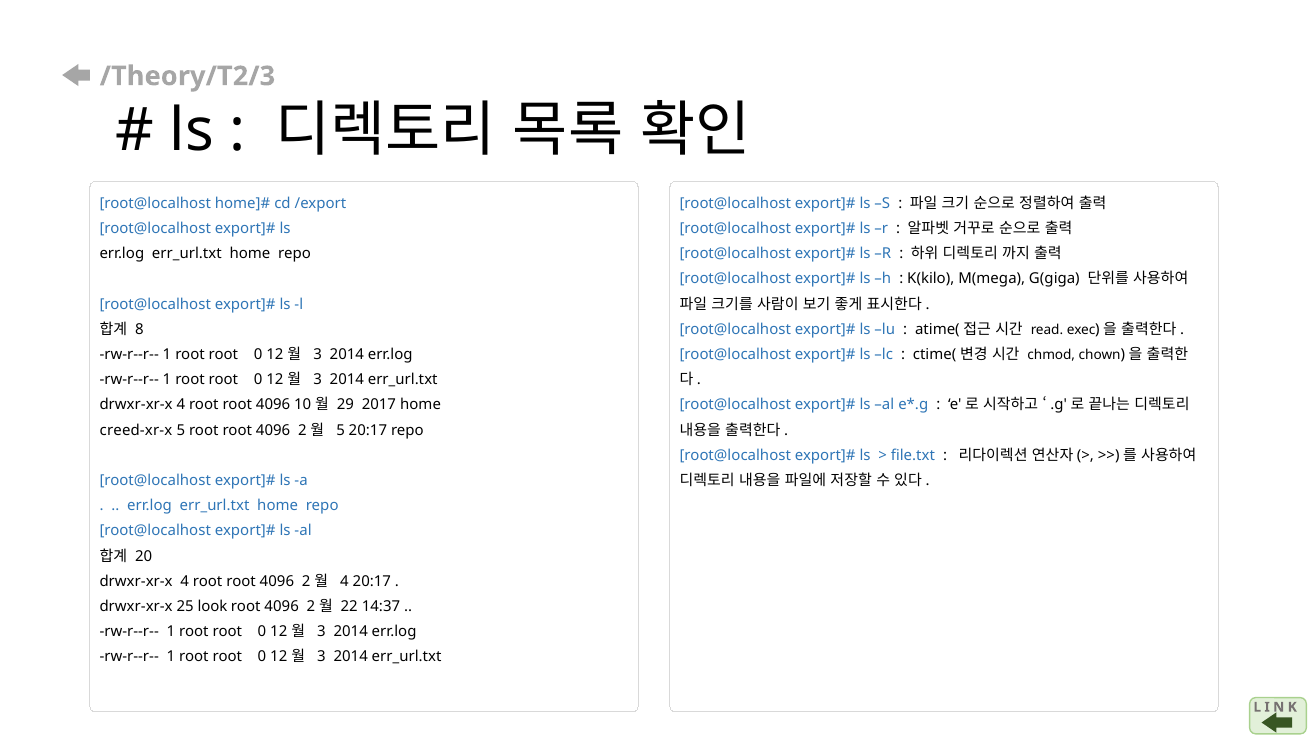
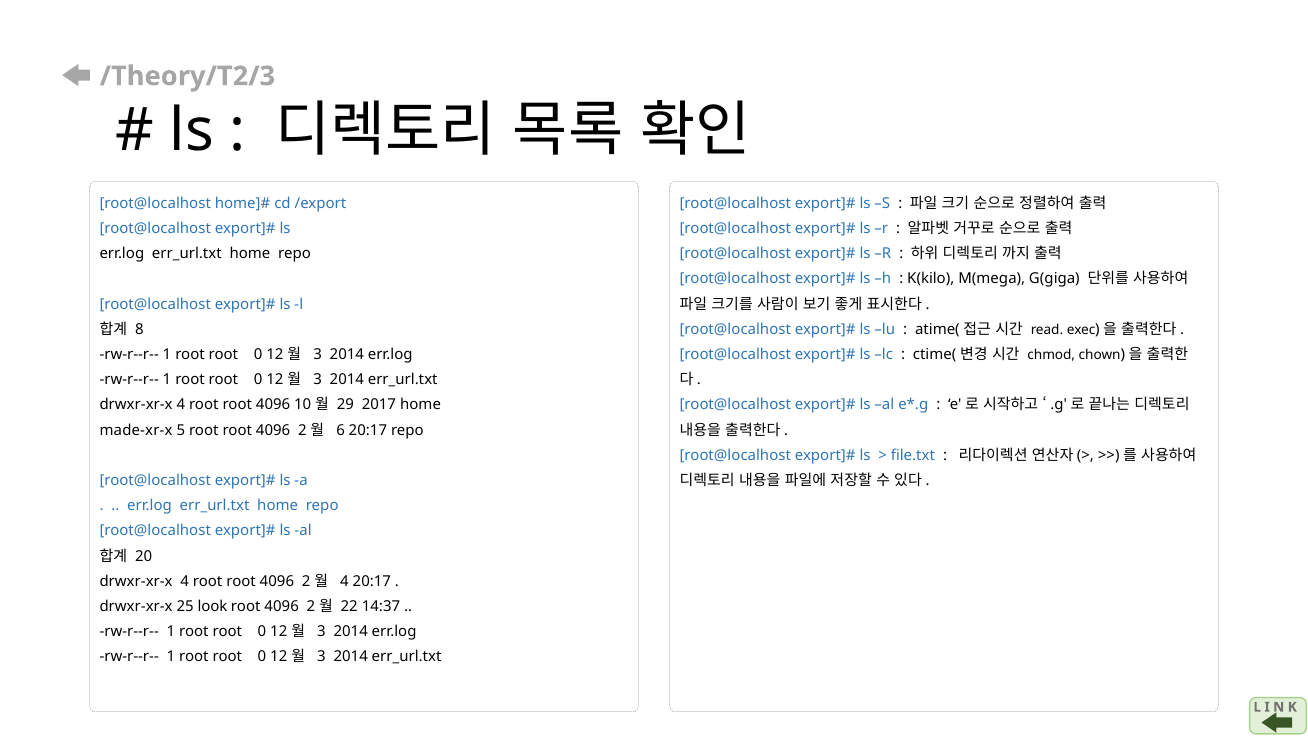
creed-xr-x: creed-xr-x -> made-xr-x
5 at (341, 430): 5 -> 6
